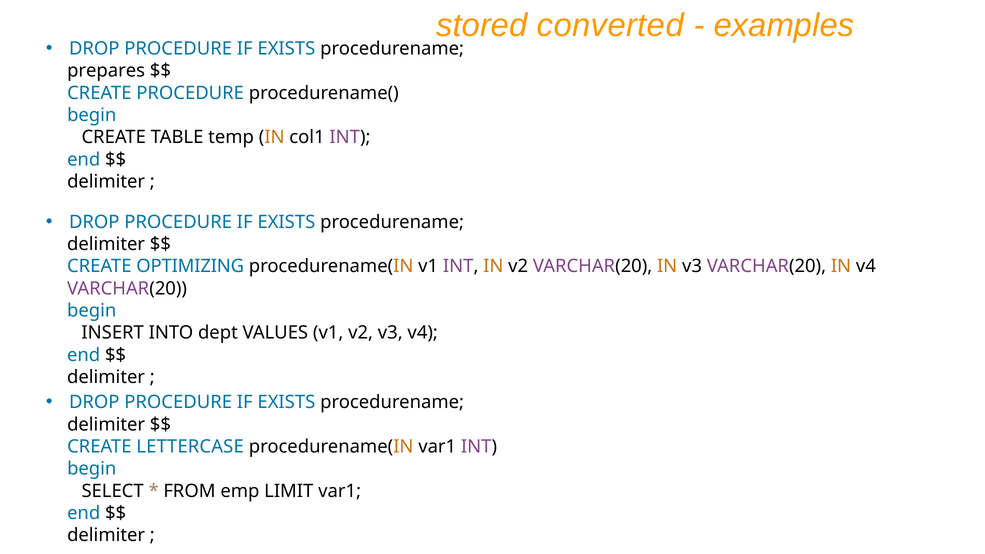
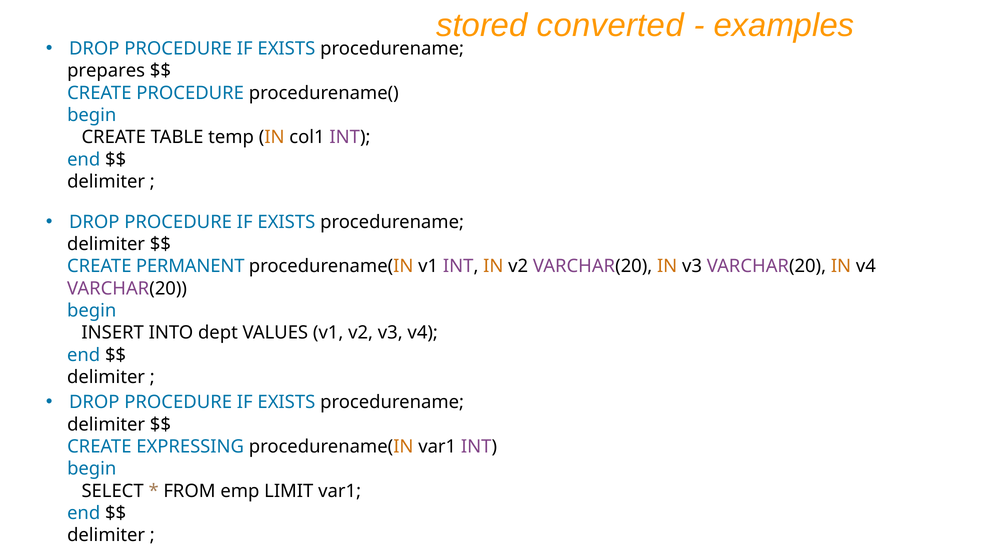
OPTIMIZING: OPTIMIZING -> PERMANENT
LETTERCASE: LETTERCASE -> EXPRESSING
